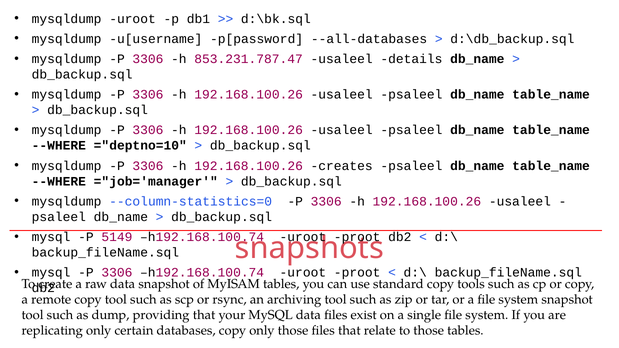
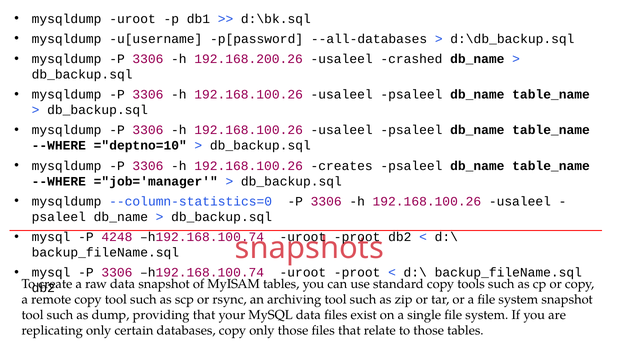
853.231.787.47: 853.231.787.47 -> 192.168.200.26
details: details -> crashed
5149: 5149 -> 4248
